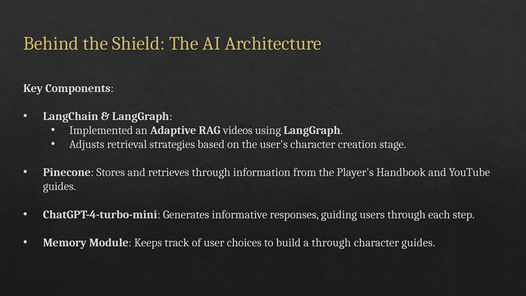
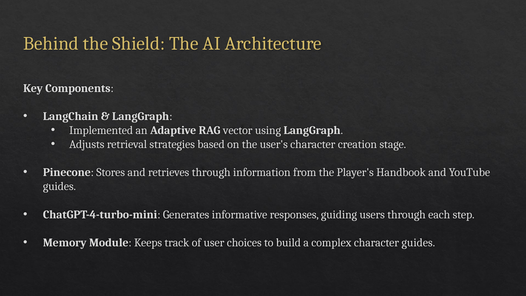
videos: videos -> vector
a through: through -> complex
